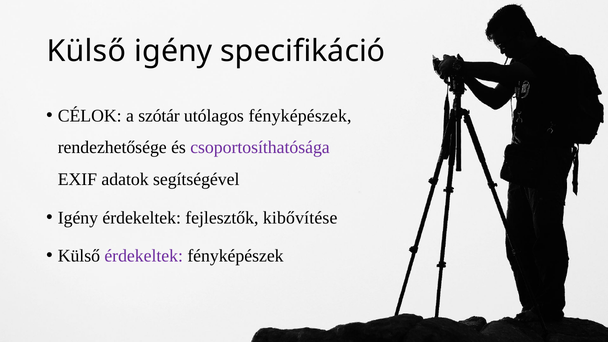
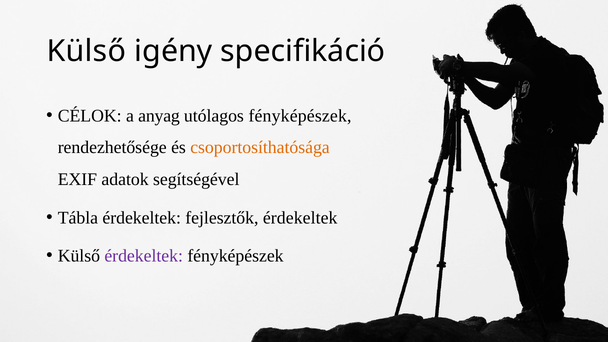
szótár: szótár -> anyag
csoportosíthatósága colour: purple -> orange
Igény at (78, 218): Igény -> Tábla
fejlesztők kibővítése: kibővítése -> érdekeltek
